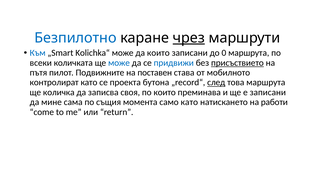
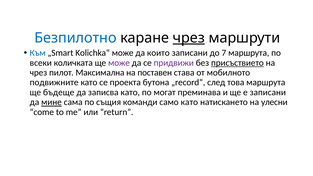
0: 0 -> 7
може at (119, 63) colour: blue -> purple
придвижи colour: blue -> purple
пътя at (38, 73): пътя -> чрез
Подвижните: Подвижните -> Максимална
контролират: контролират -> подвижните
след underline: present -> none
количка: количка -> бъдеще
записва своя: своя -> като
по които: които -> могат
мине underline: none -> present
момента: момента -> команди
работи: работи -> улесни
